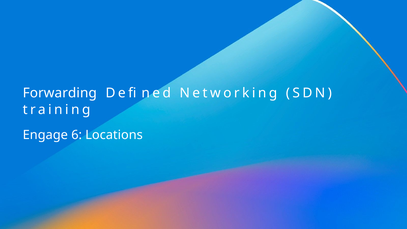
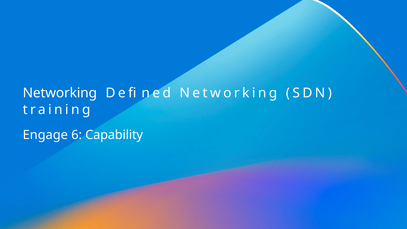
Forwarding at (60, 93): Forwarding -> Networking
Locations: Locations -> Capability
